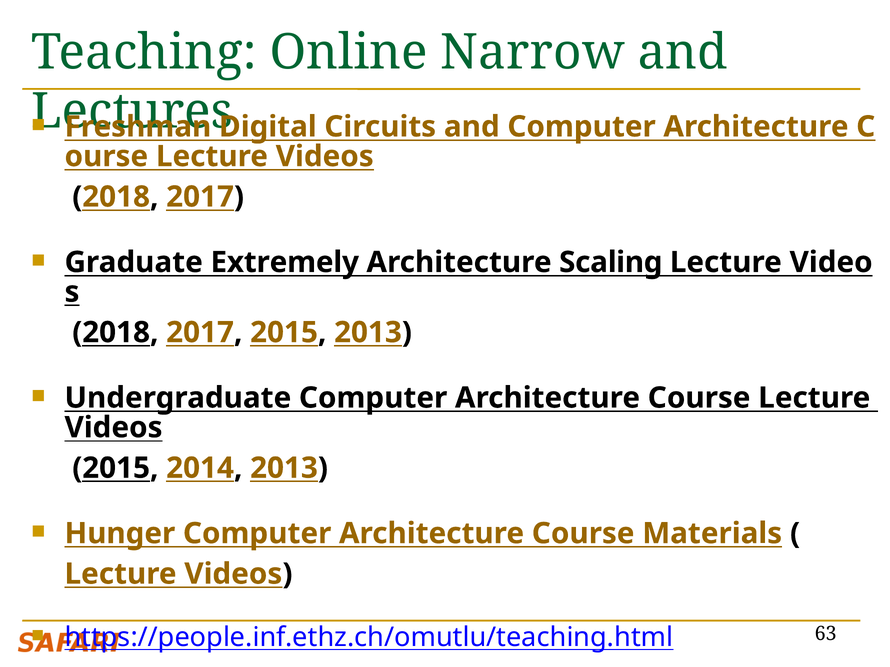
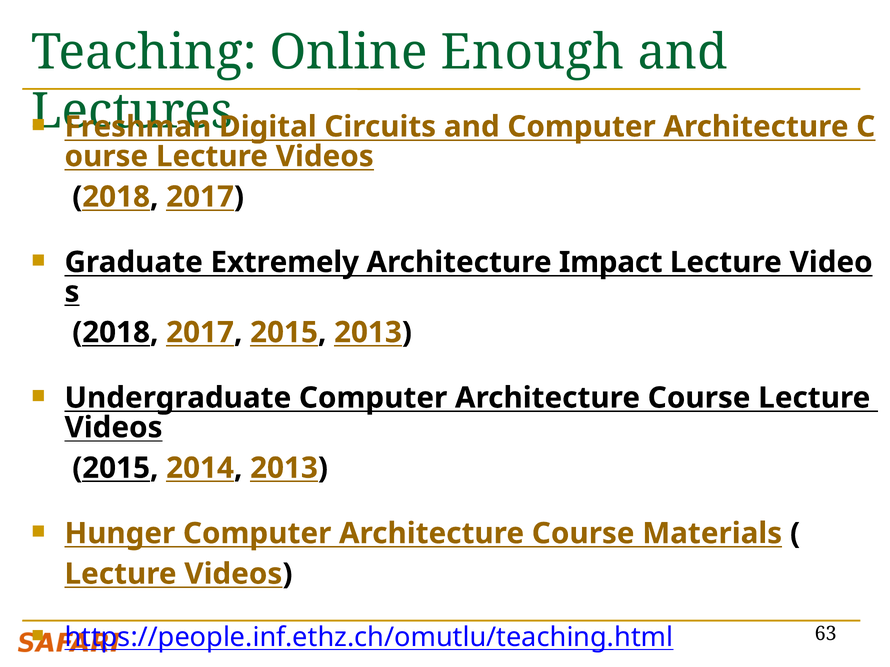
Narrow: Narrow -> Enough
Scaling: Scaling -> Impact
